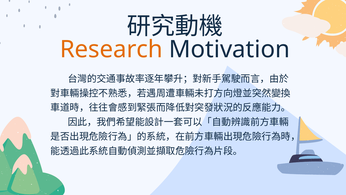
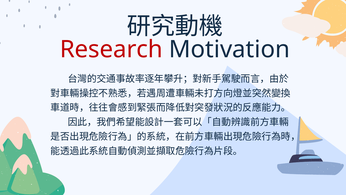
Research colour: orange -> red
